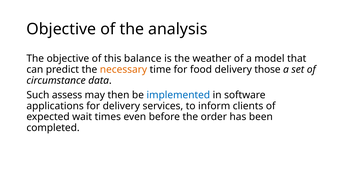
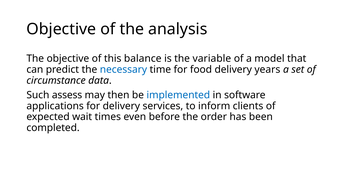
weather: weather -> variable
necessary colour: orange -> blue
those: those -> years
